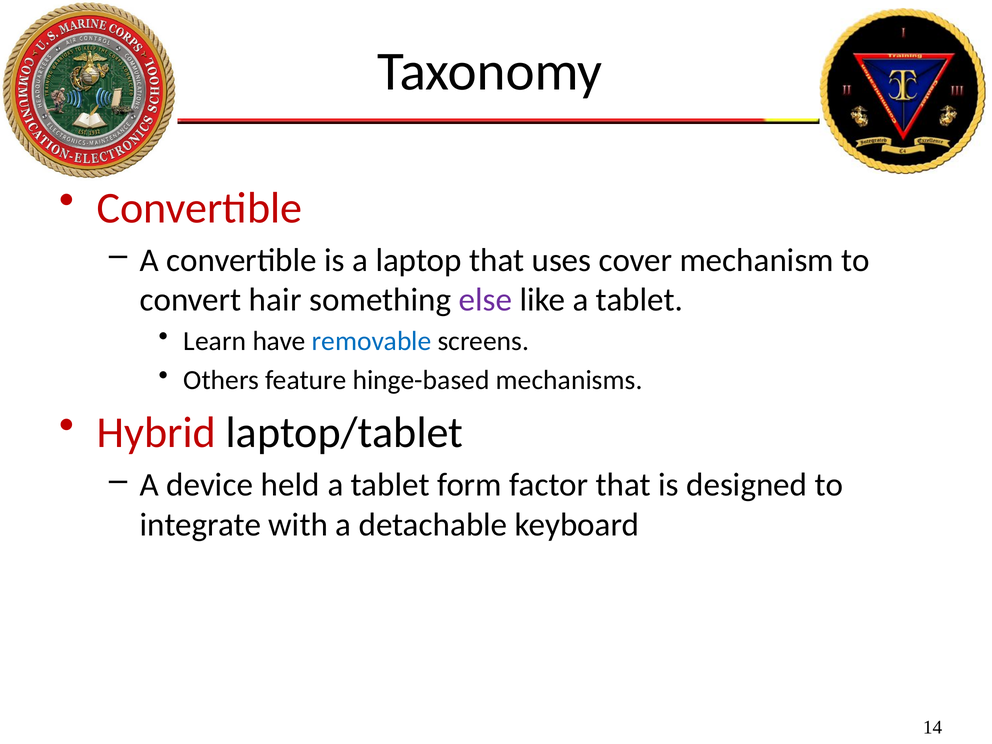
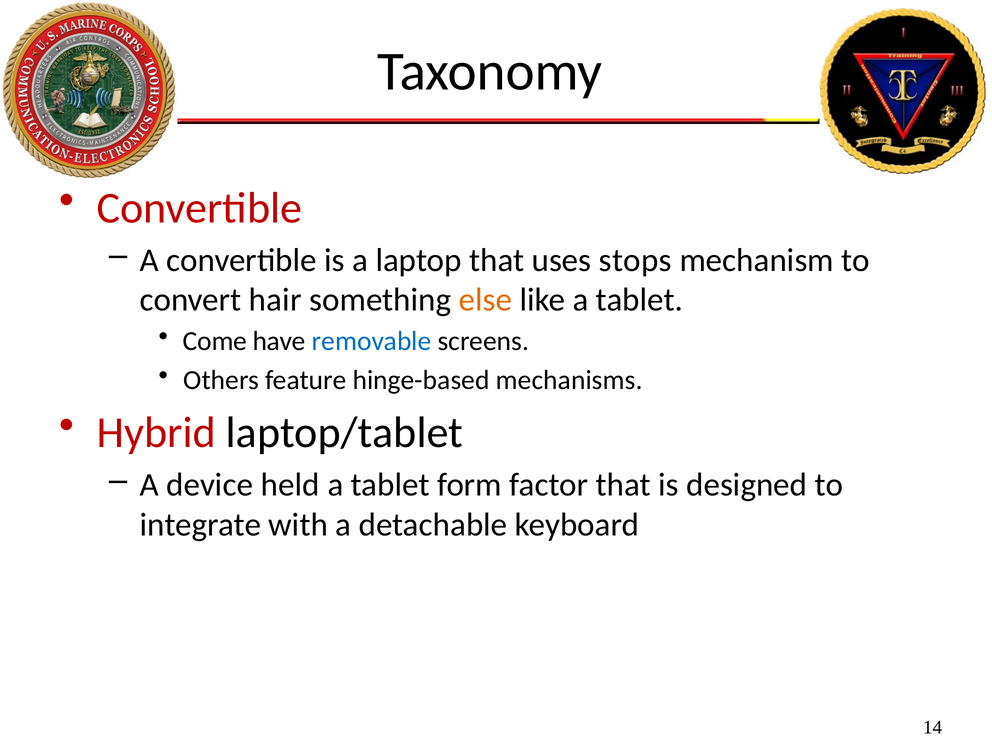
cover: cover -> stops
else colour: purple -> orange
Learn: Learn -> Come
